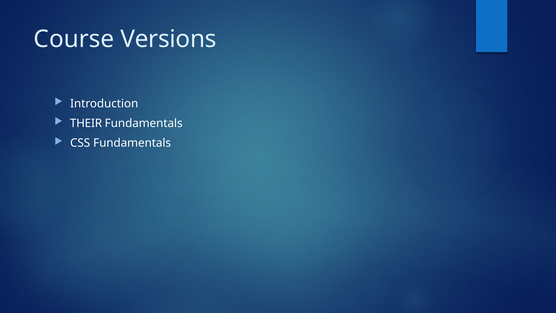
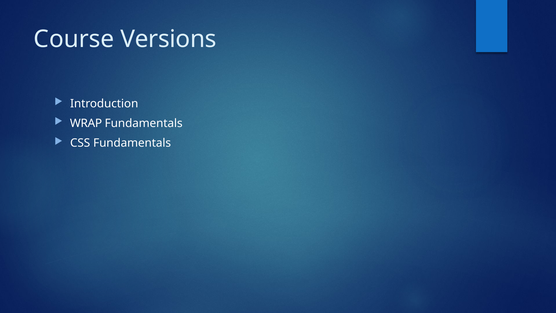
THEIR: THEIR -> WRAP
